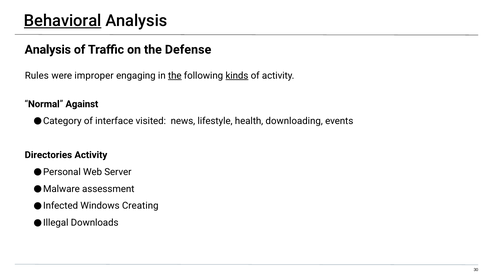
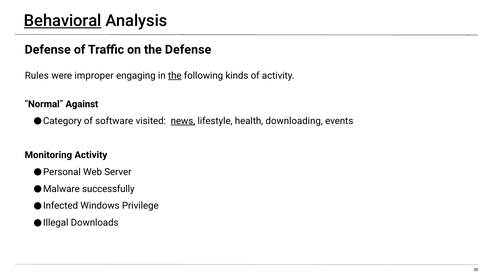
Analysis at (48, 50): Analysis -> Defense
kinds underline: present -> none
interface: interface -> software
news underline: none -> present
Directories: Directories -> Monitoring
assessment: assessment -> successfully
Creating: Creating -> Privilege
